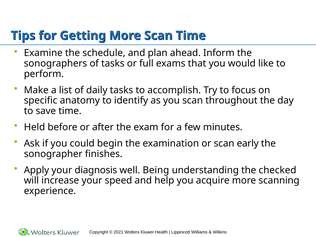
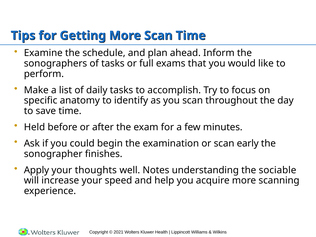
diagnosis: diagnosis -> thoughts
Being: Being -> Notes
checked: checked -> sociable
